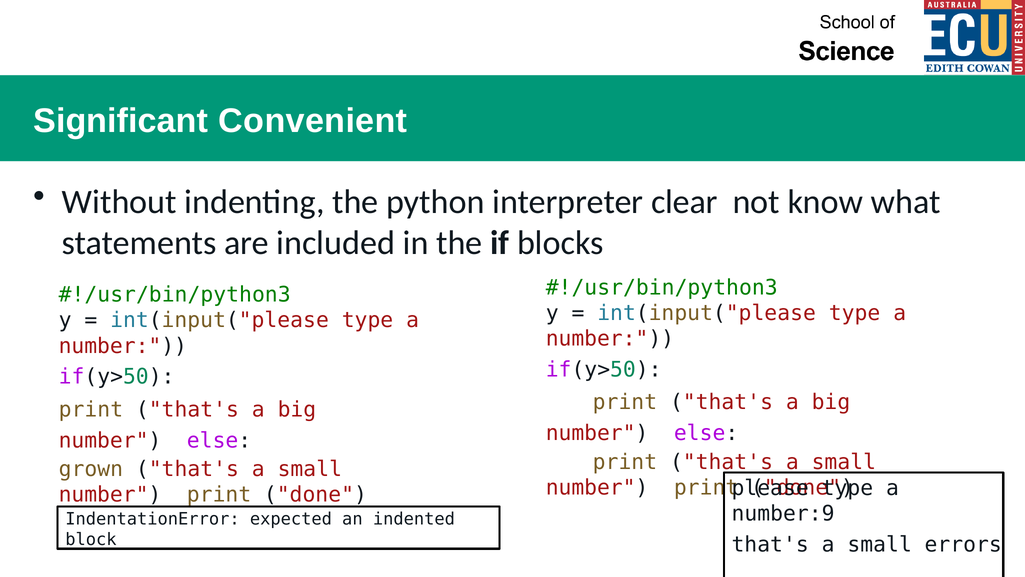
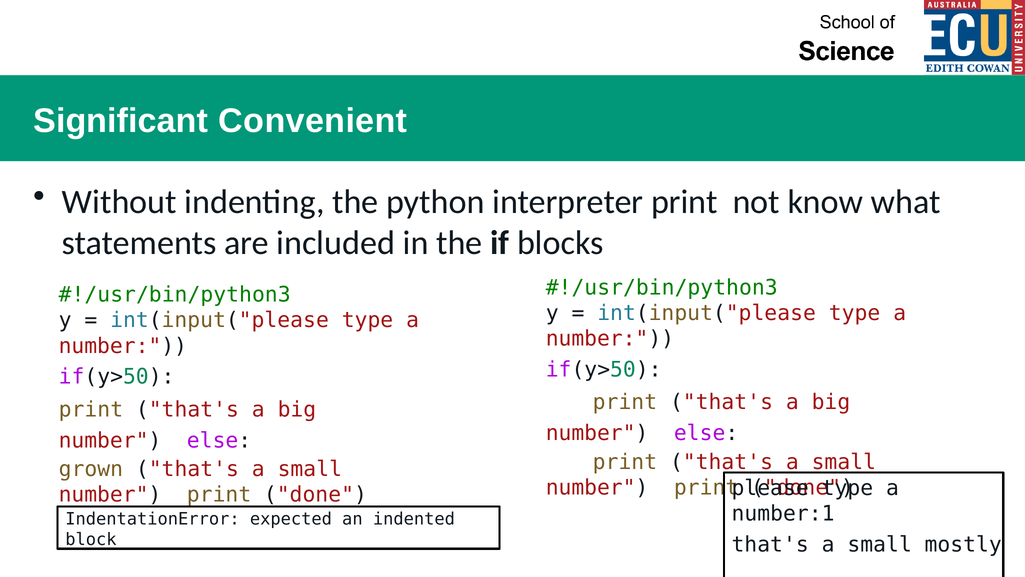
interpreter clear: clear -> print
number:9: number:9 -> number:1
errors: errors -> mostly
